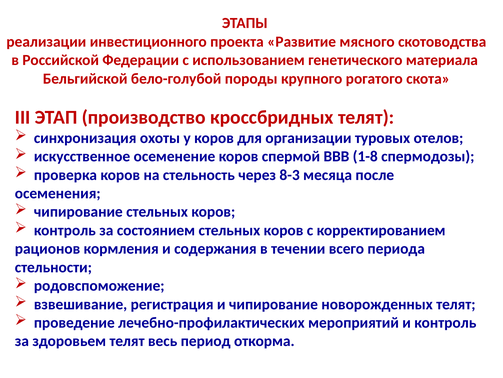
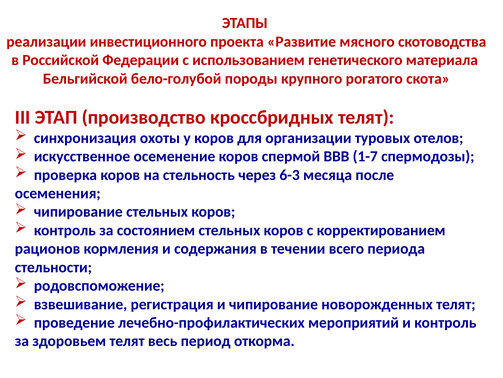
1-8: 1-8 -> 1-7
8-3: 8-3 -> 6-3
